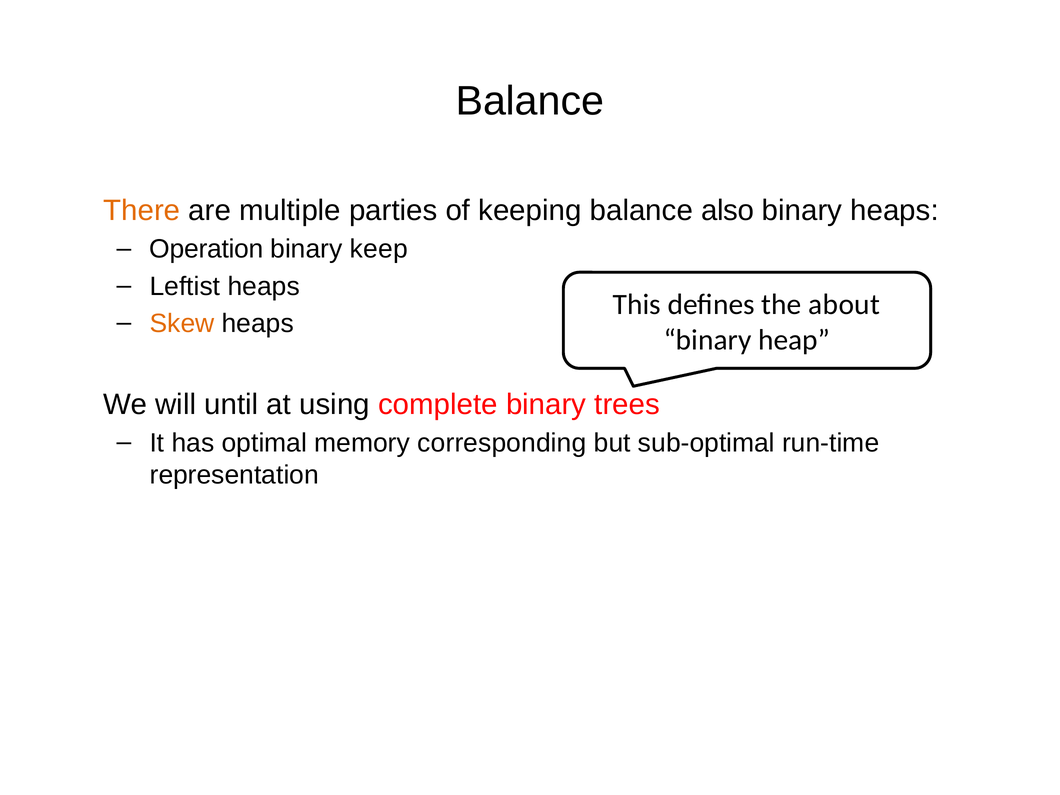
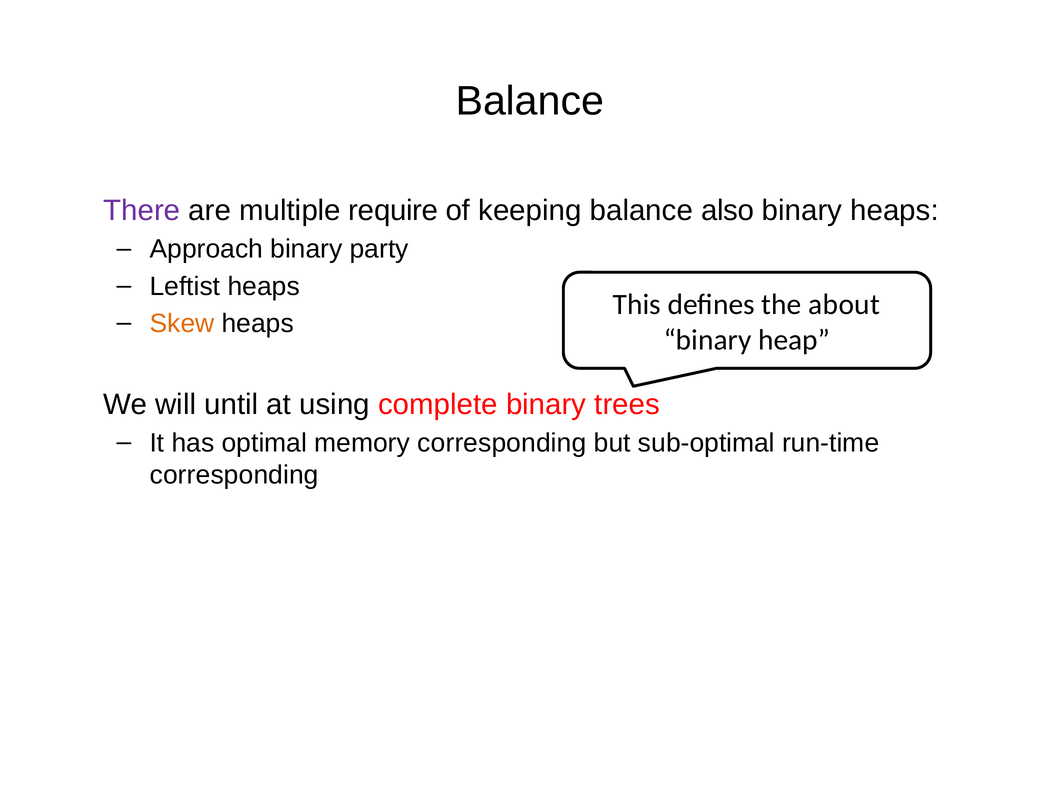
There colour: orange -> purple
parties: parties -> require
Operation: Operation -> Approach
keep: keep -> party
representation at (234, 475): representation -> corresponding
